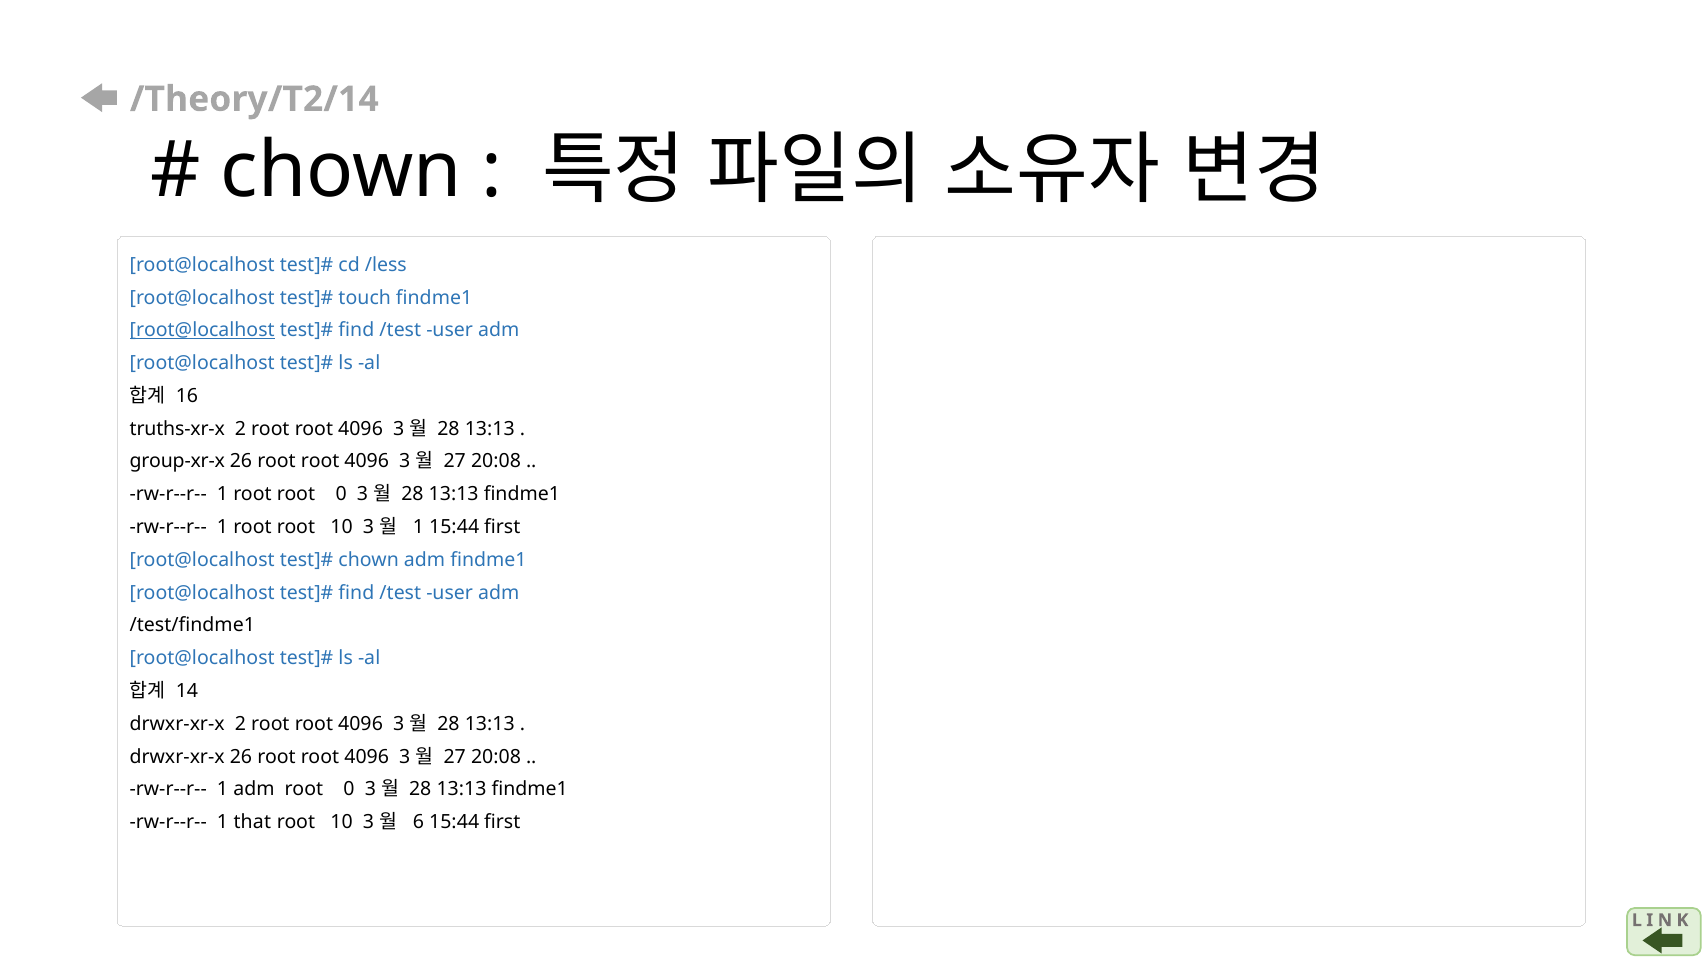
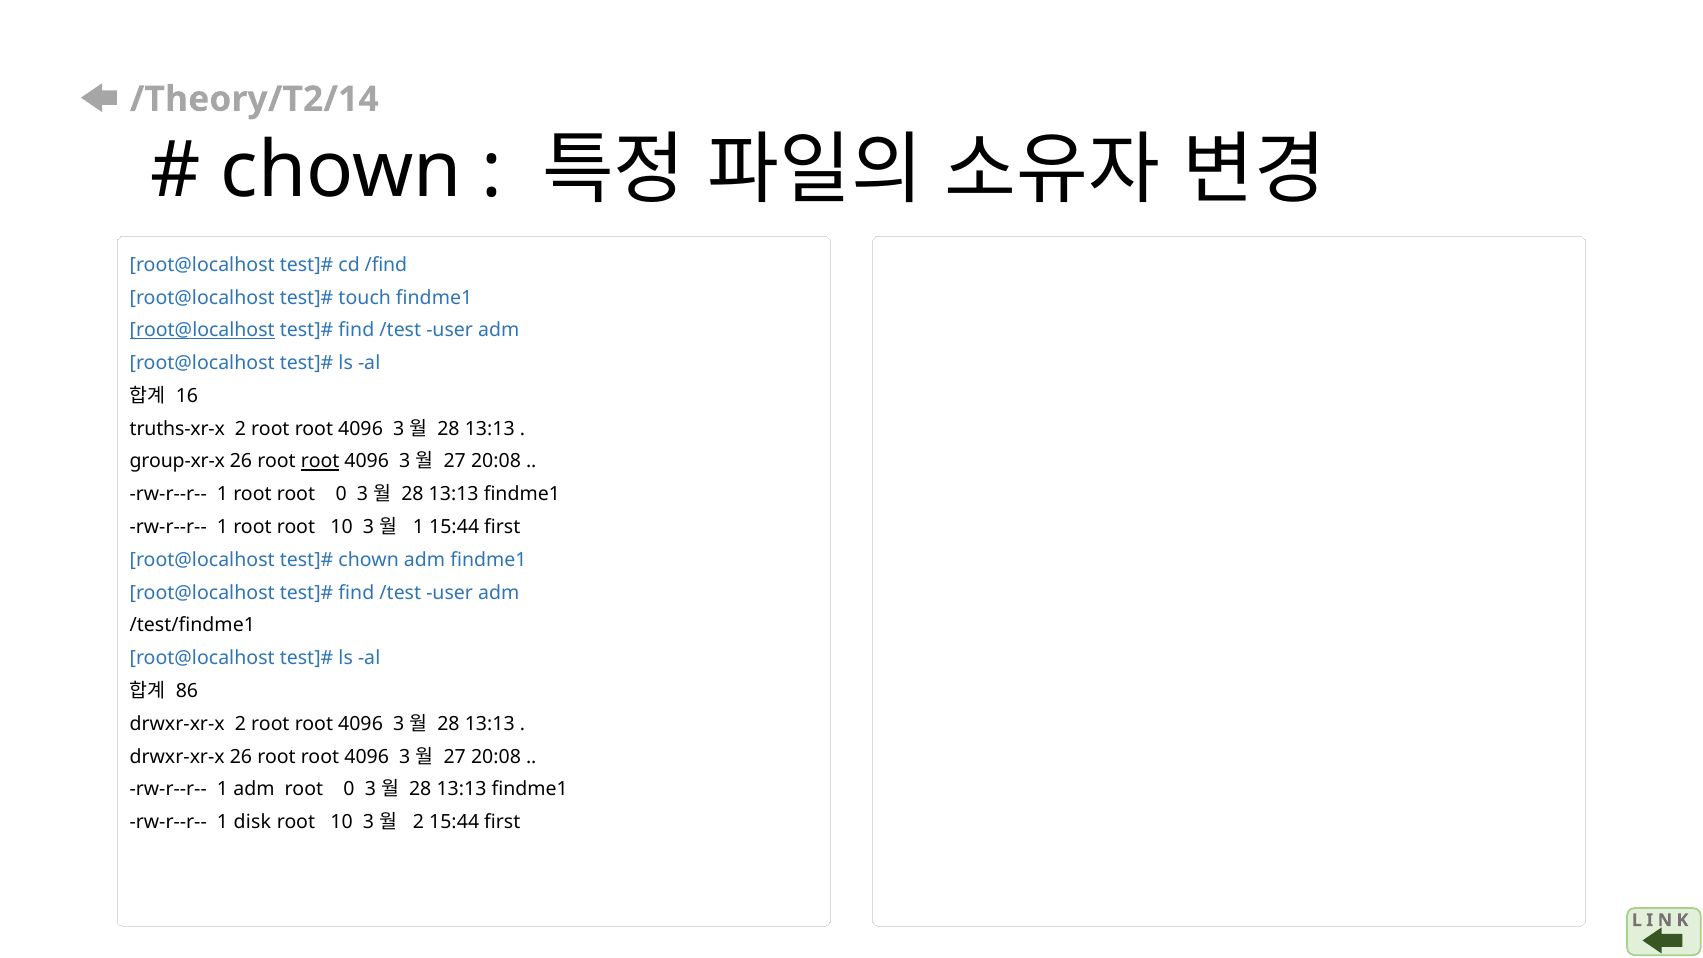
/less: /less -> /find
root at (320, 462) underline: none -> present
14: 14 -> 86
that: that -> disk
6 at (419, 822): 6 -> 2
